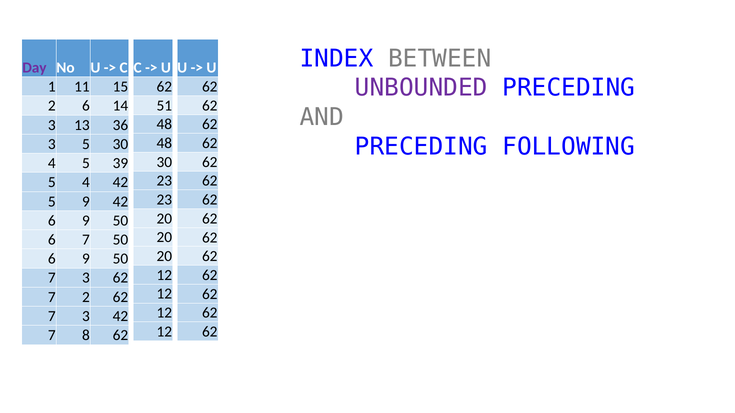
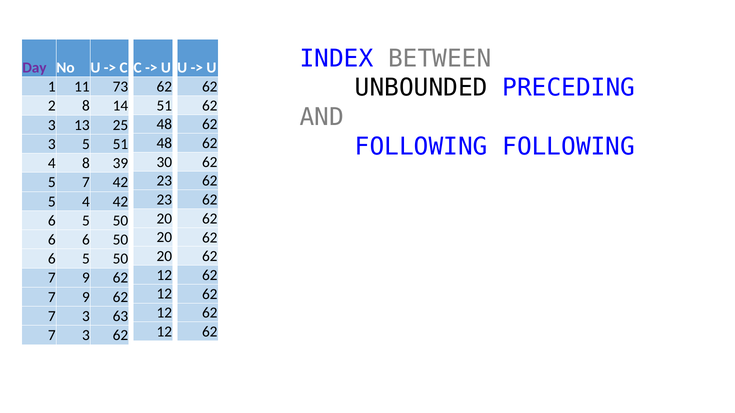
UNBOUNDED colour: purple -> black
15: 15 -> 73
2 6: 6 -> 8
36: 36 -> 25
PRECEDING at (421, 147): PRECEDING -> FOLLOWING
5 30: 30 -> 51
4 5: 5 -> 8
5 4: 4 -> 7
5 9: 9 -> 4
9 at (86, 221): 9 -> 5
6 7: 7 -> 6
9 at (86, 259): 9 -> 5
3 at (86, 278): 3 -> 9
2 at (86, 297): 2 -> 9
3 42: 42 -> 63
8 at (86, 336): 8 -> 3
